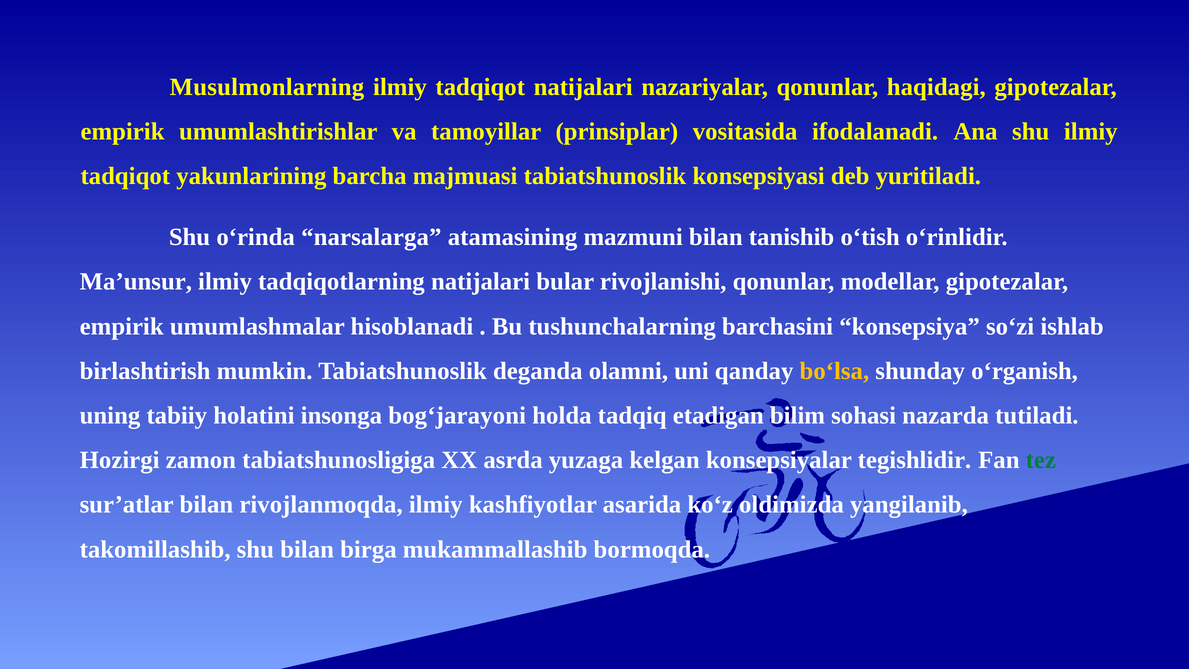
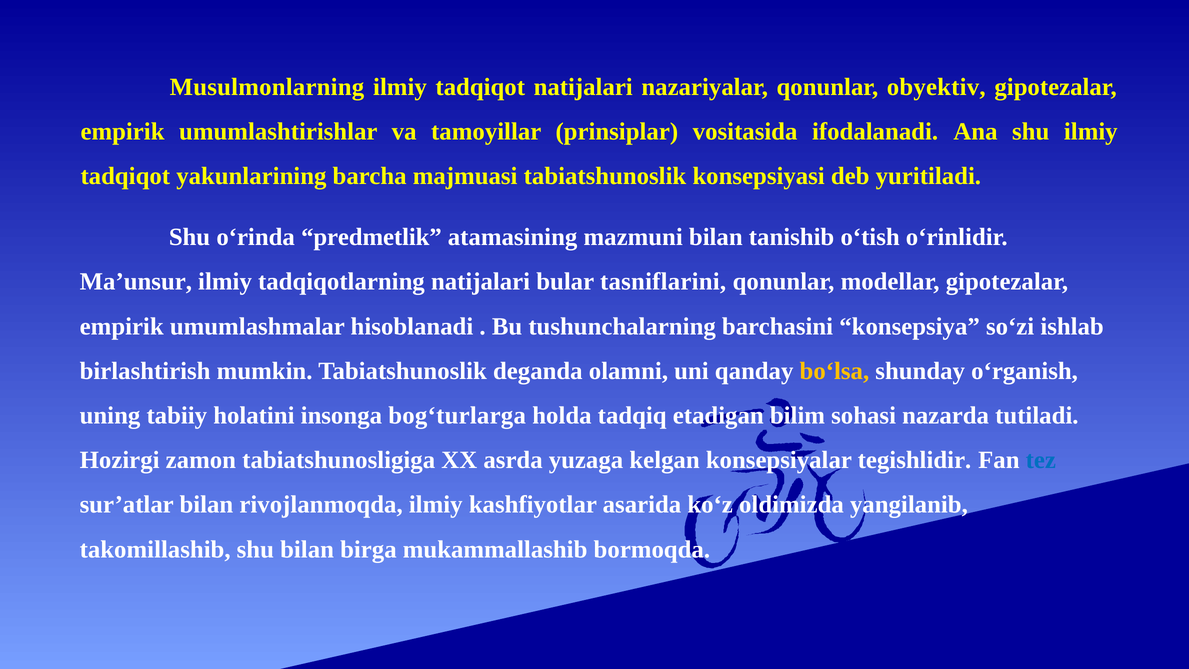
haqidagi: haqidagi -> obyektiv
narsalarga: narsalarga -> predmetlik
rivojlanishi: rivojlanishi -> tasniflarini
bog‘jarayoni: bog‘jarayoni -> bog‘turlarga
tez colour: green -> blue
